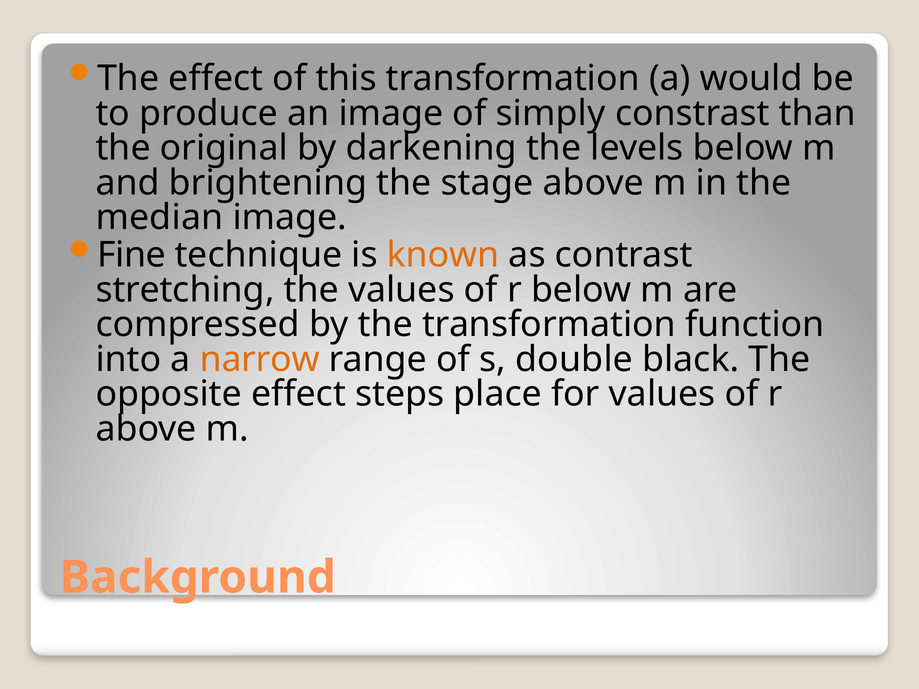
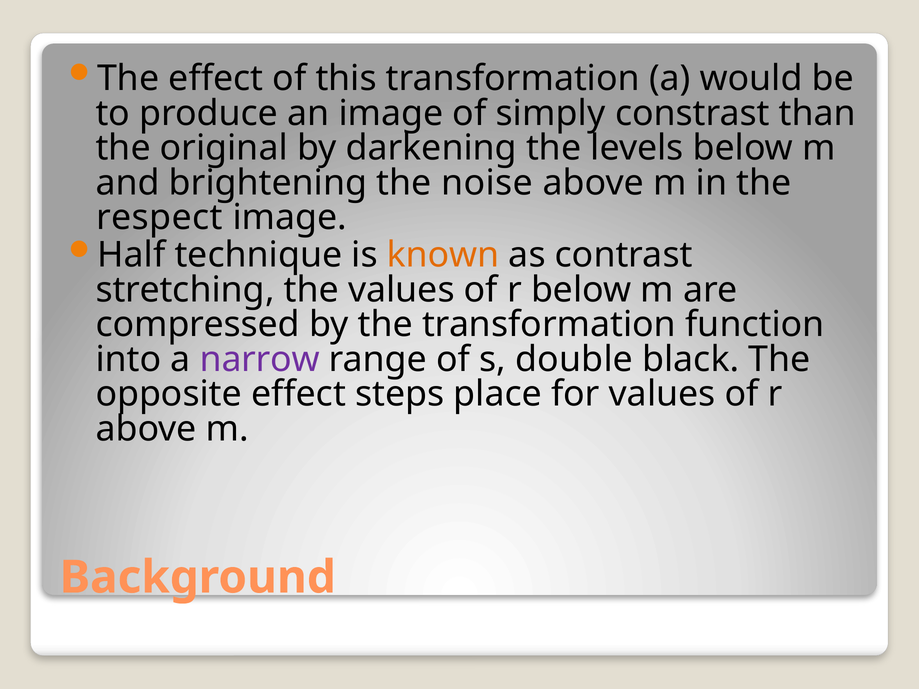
stage: stage -> noise
median: median -> respect
Fine: Fine -> Half
narrow colour: orange -> purple
